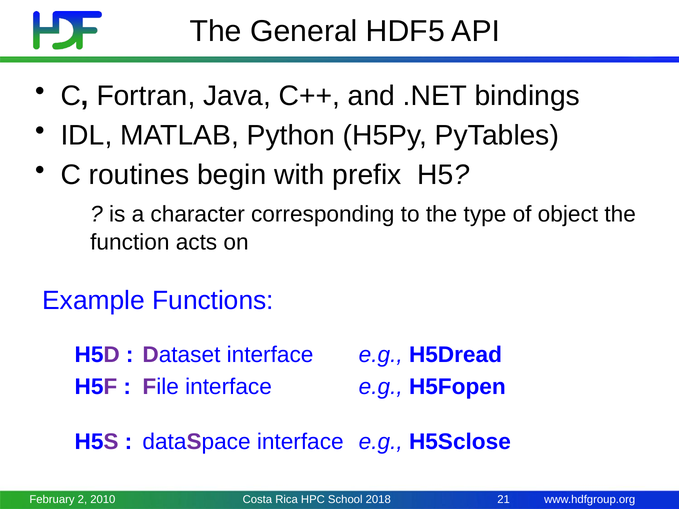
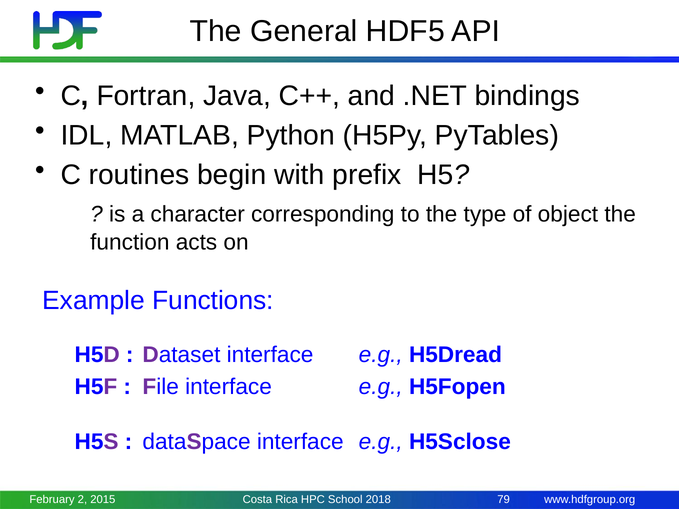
2010: 2010 -> 2015
21: 21 -> 79
